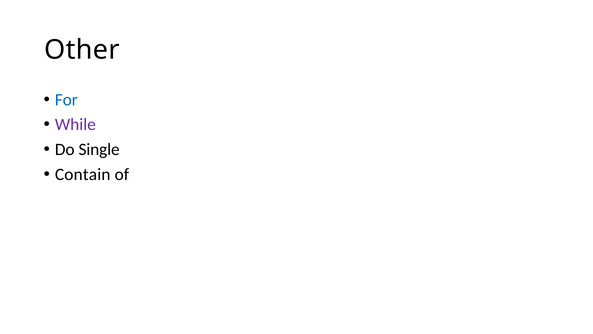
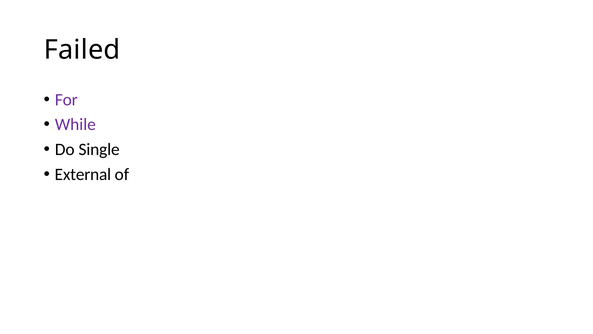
Other: Other -> Failed
For colour: blue -> purple
Contain: Contain -> External
